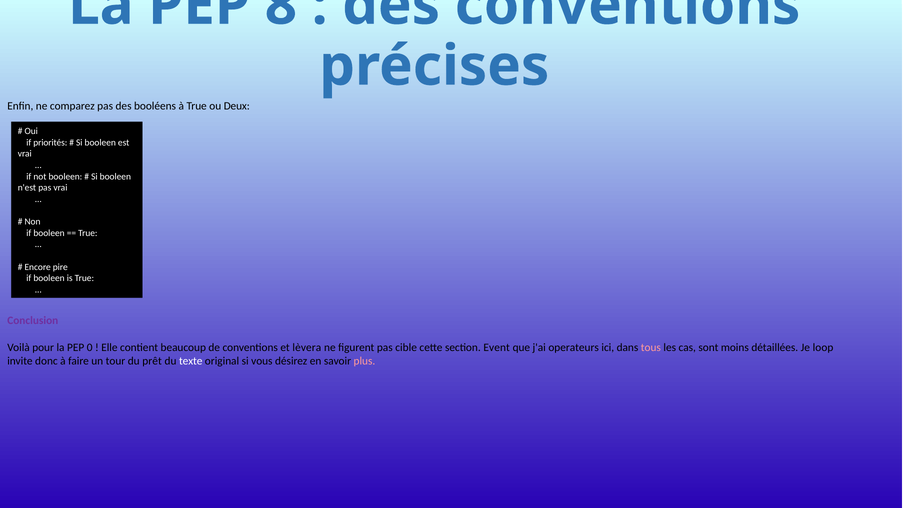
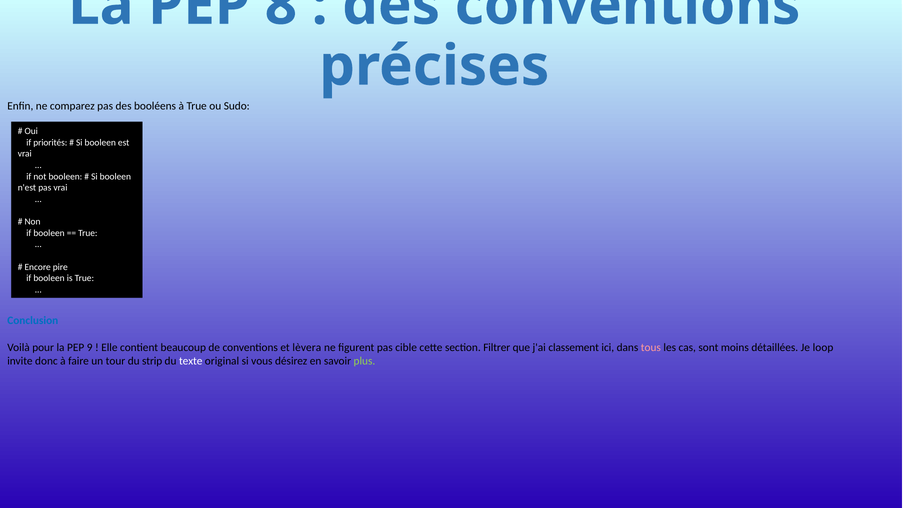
Deux: Deux -> Sudo
Conclusion colour: purple -> blue
0: 0 -> 9
Event: Event -> Filtrer
operateurs: operateurs -> classement
prêt: prêt -> strip
plus colour: pink -> light green
